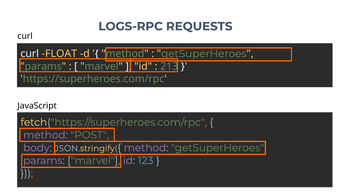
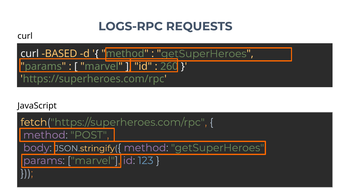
FLOAT: FLOAT -> BASED
213: 213 -> 260
